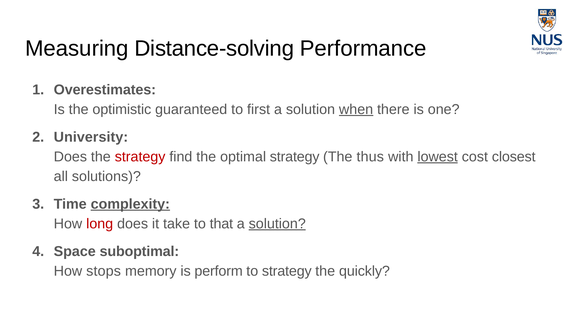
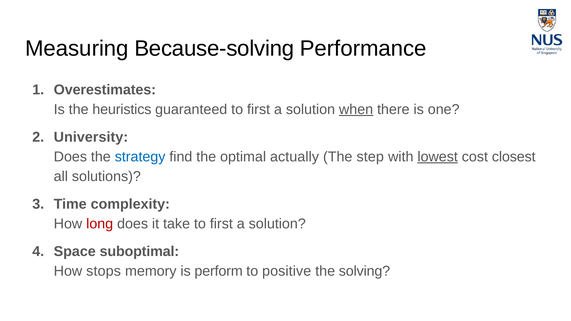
Distance-solving: Distance-solving -> Because-solving
optimistic: optimistic -> heuristics
strategy at (140, 157) colour: red -> blue
optimal strategy: strategy -> actually
thus: thus -> step
complexity underline: present -> none
take to that: that -> first
solution at (277, 224) underline: present -> none
to strategy: strategy -> positive
quickly: quickly -> solving
